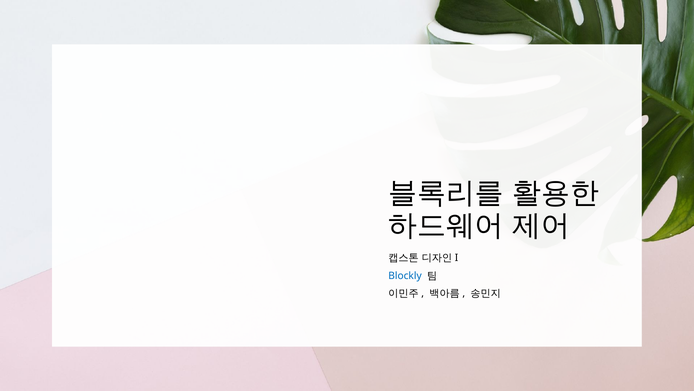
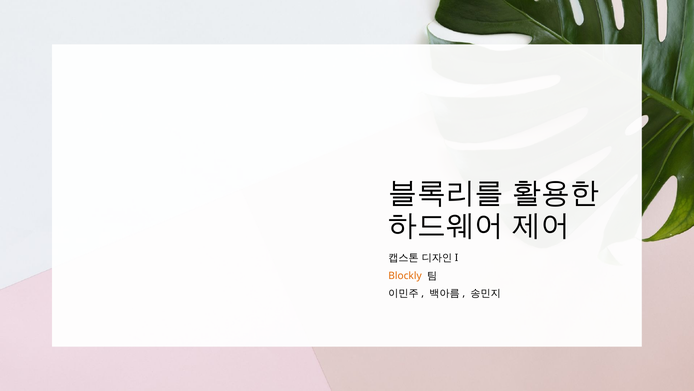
Blockly colour: blue -> orange
